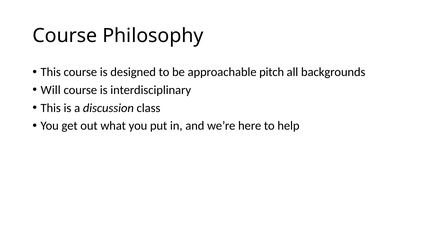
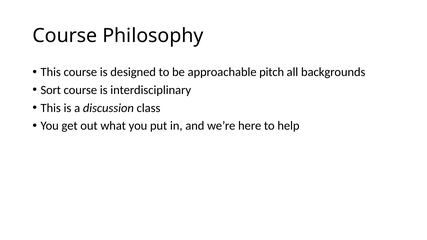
Will: Will -> Sort
